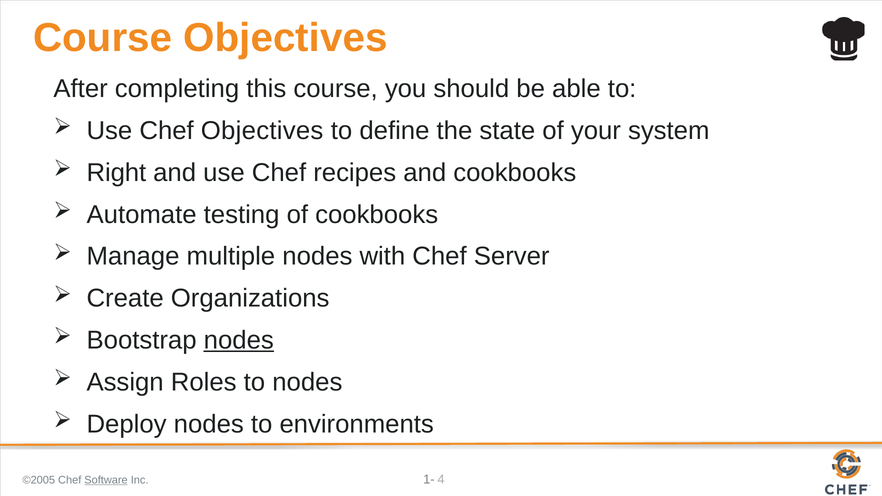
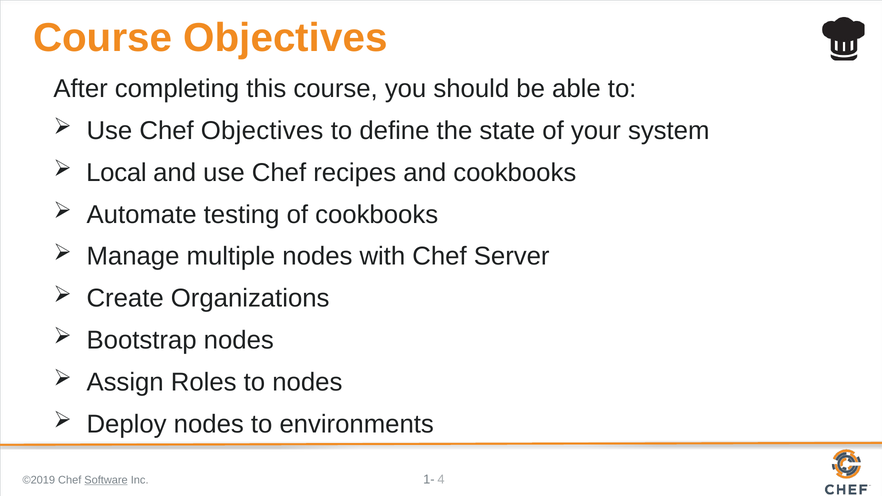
Right: Right -> Local
nodes at (239, 340) underline: present -> none
©2005: ©2005 -> ©2019
